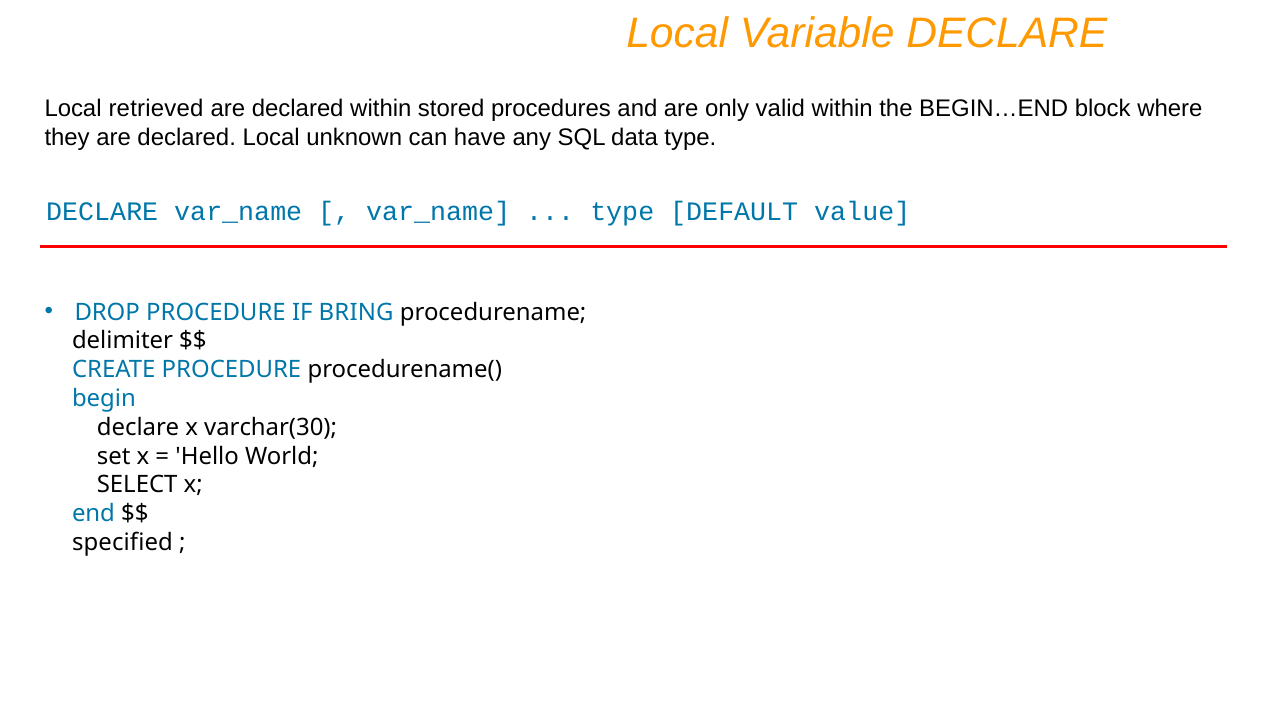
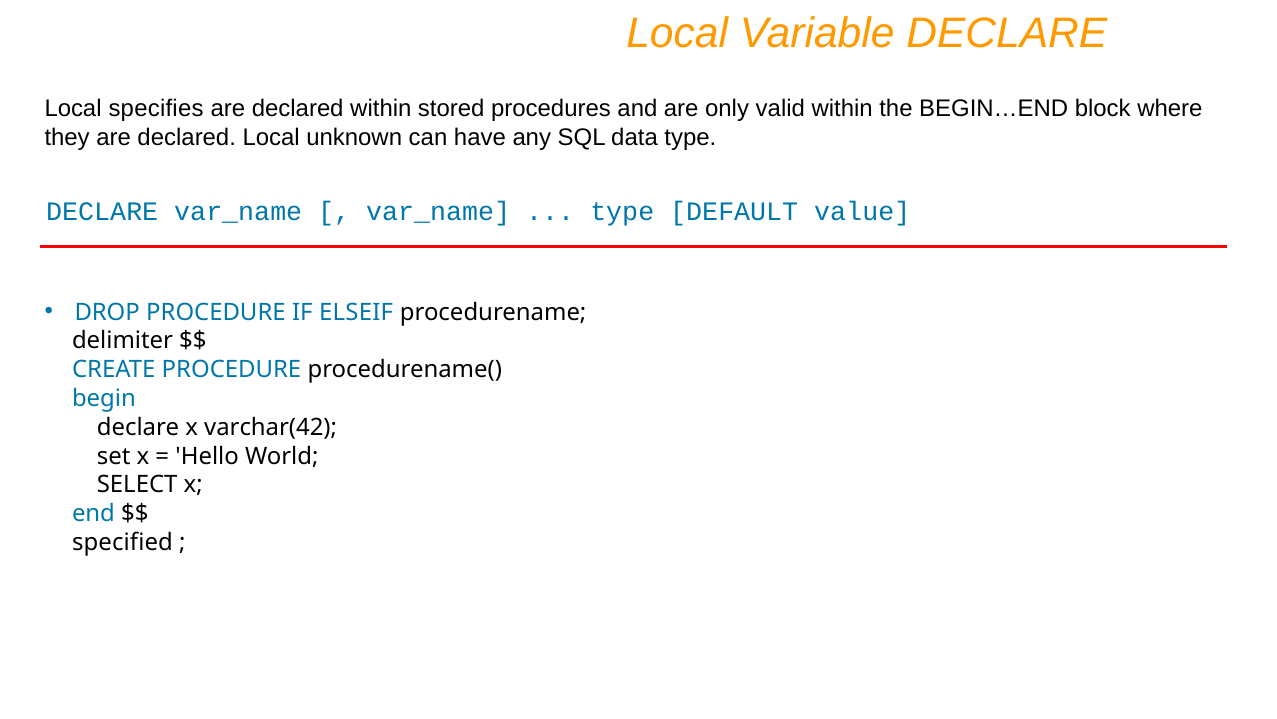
retrieved: retrieved -> specifies
BRING: BRING -> ELSEIF
varchar(30: varchar(30 -> varchar(42
